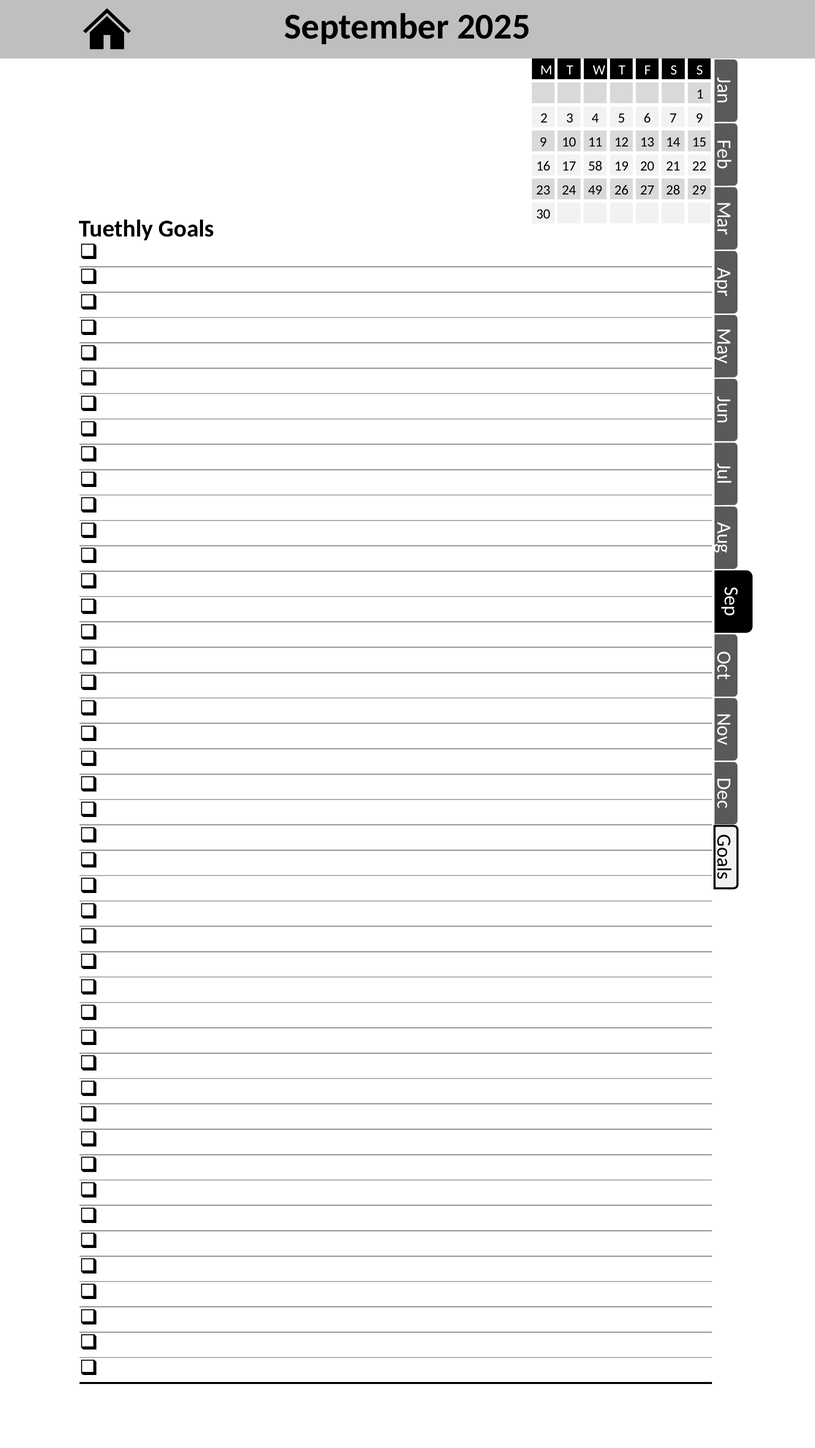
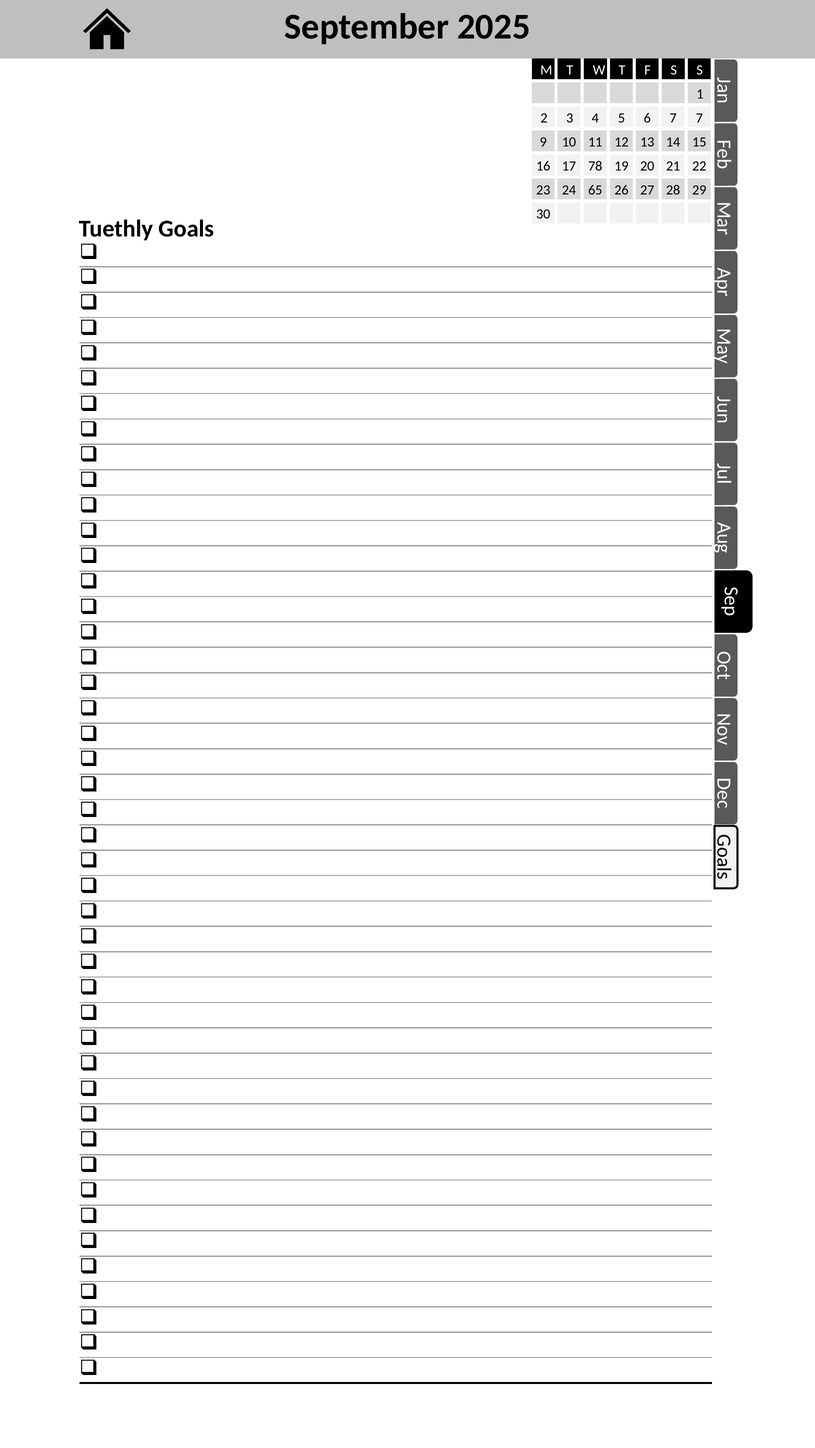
7 9: 9 -> 7
58: 58 -> 78
49: 49 -> 65
